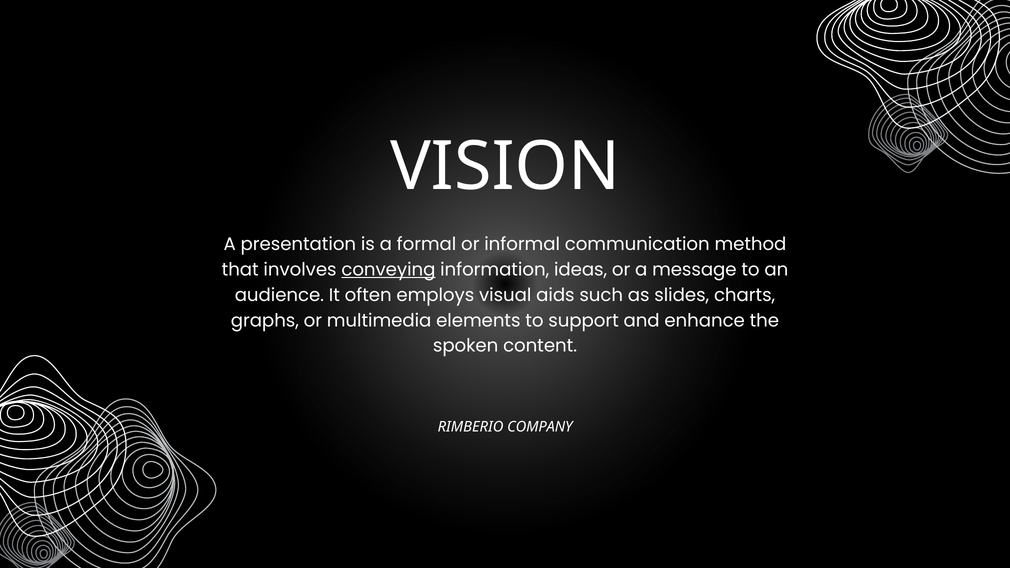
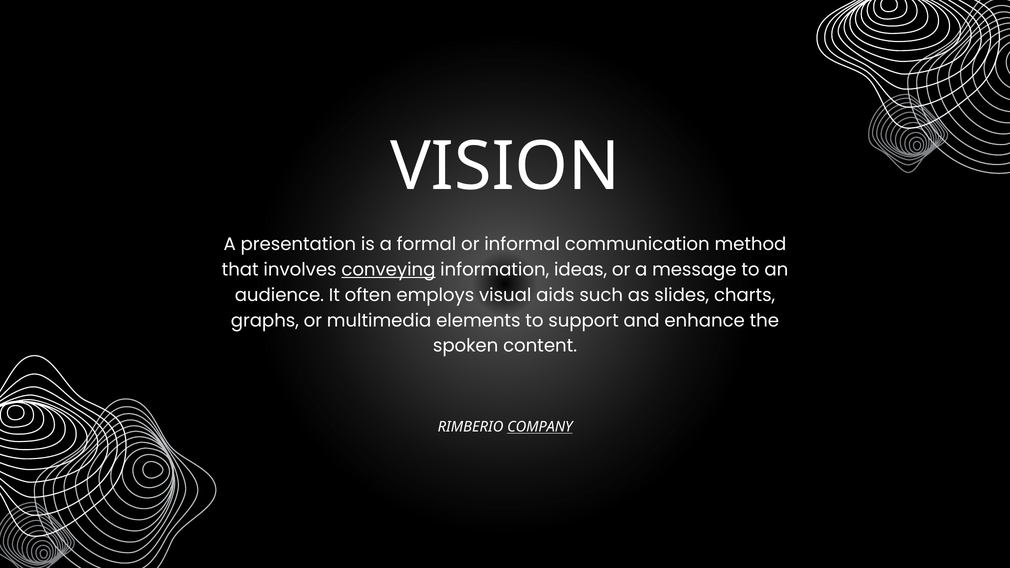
COMPANY underline: none -> present
